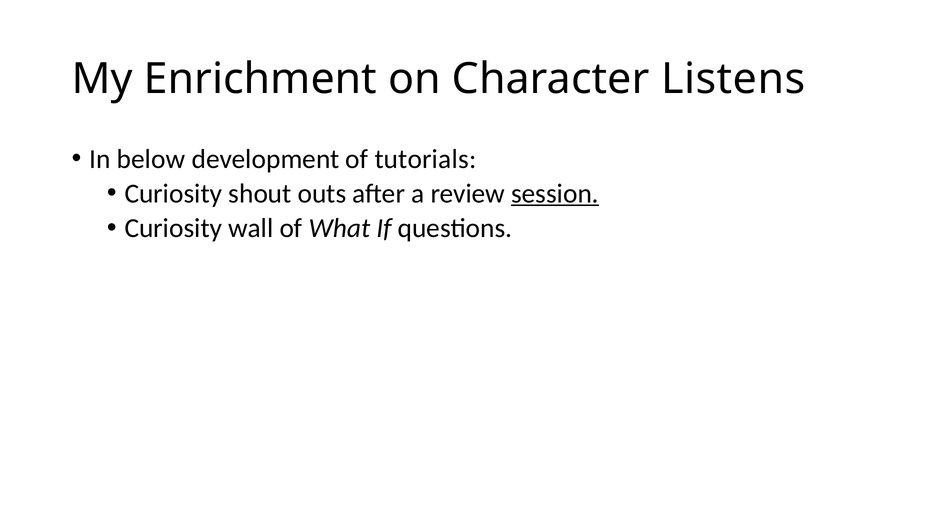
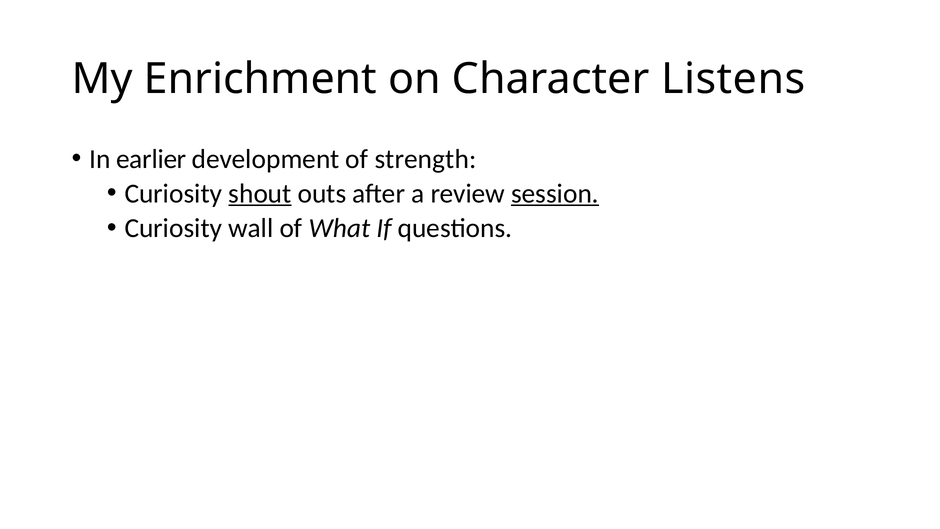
below: below -> earlier
tutorials: tutorials -> strength
shout underline: none -> present
